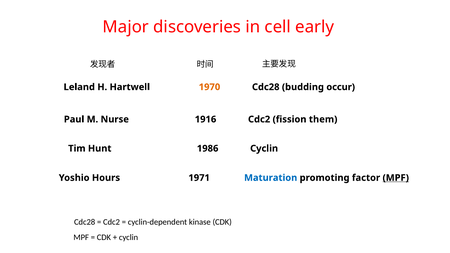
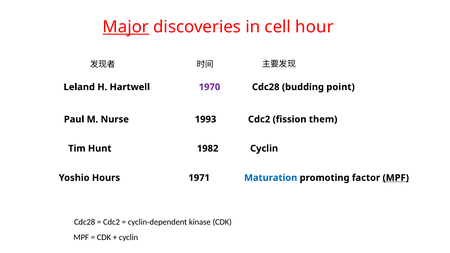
Major underline: none -> present
early: early -> hour
1970 colour: orange -> purple
occur: occur -> point
1916: 1916 -> 1993
1986: 1986 -> 1982
